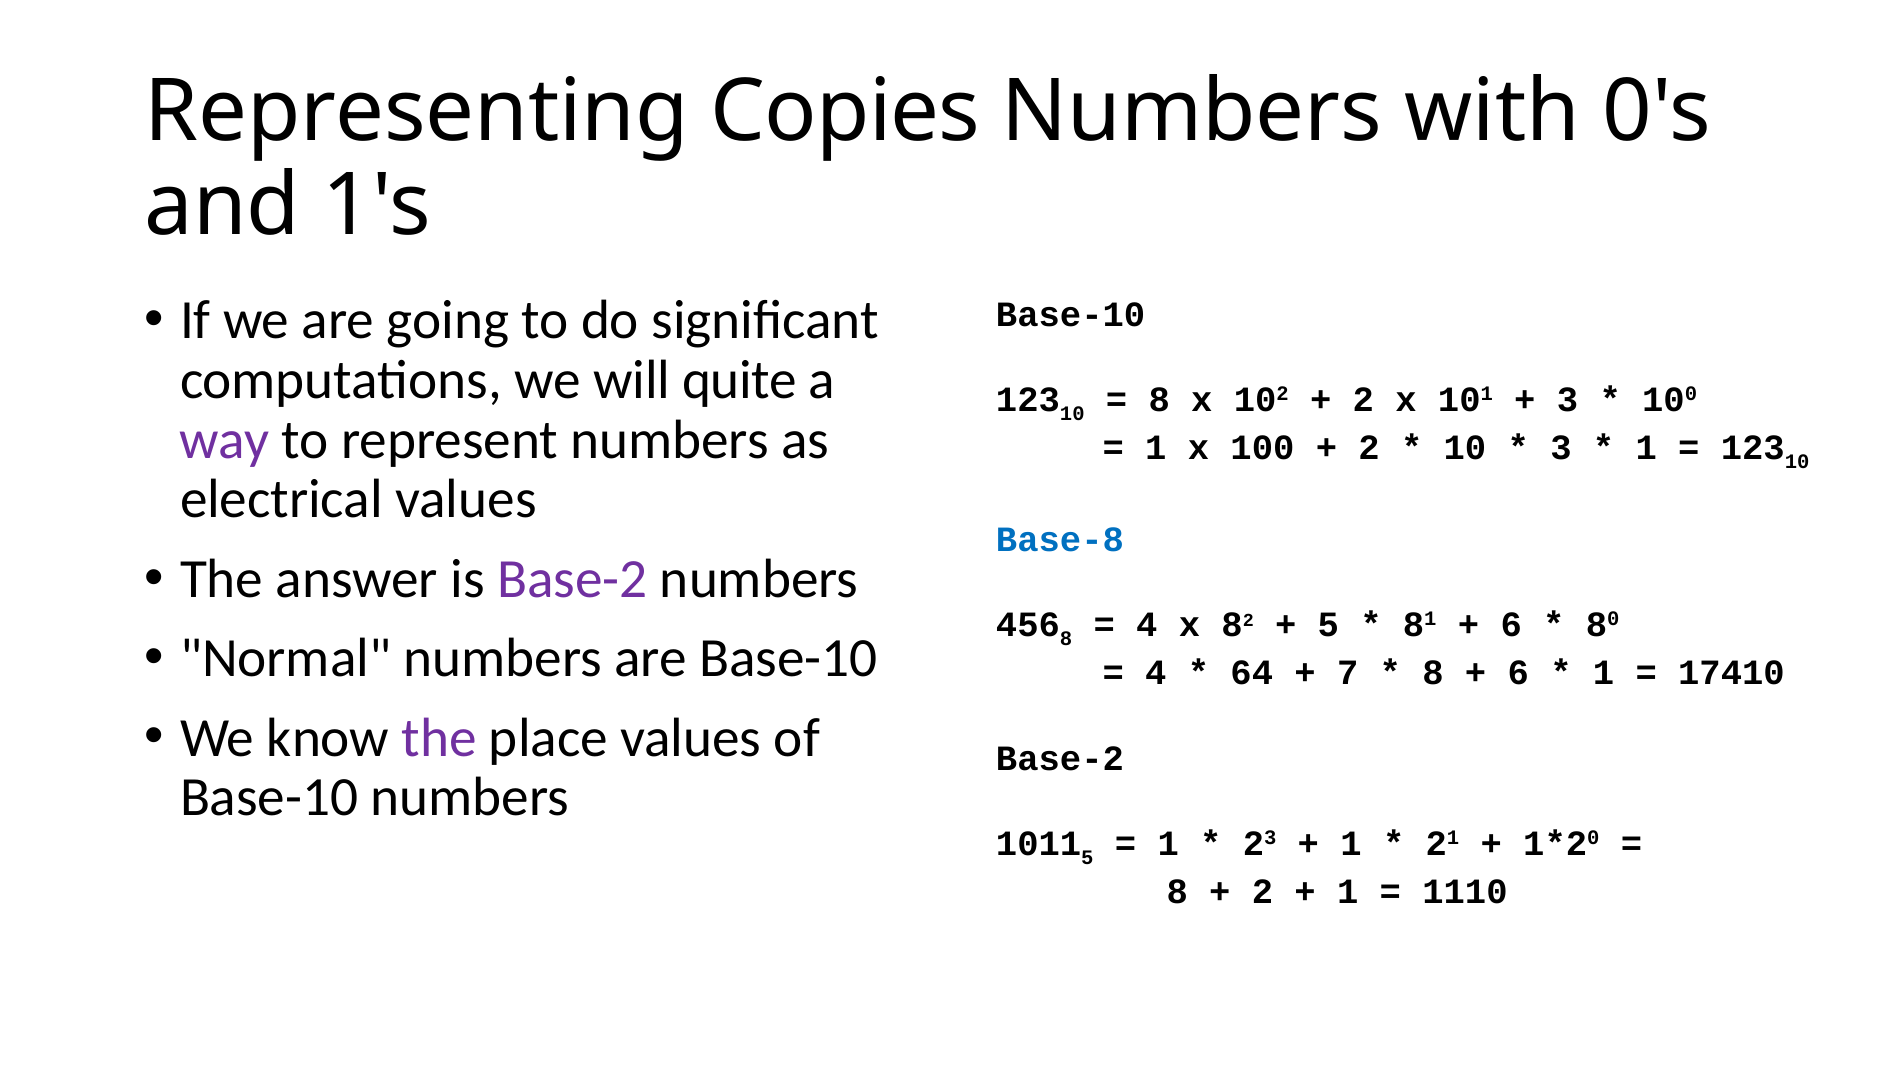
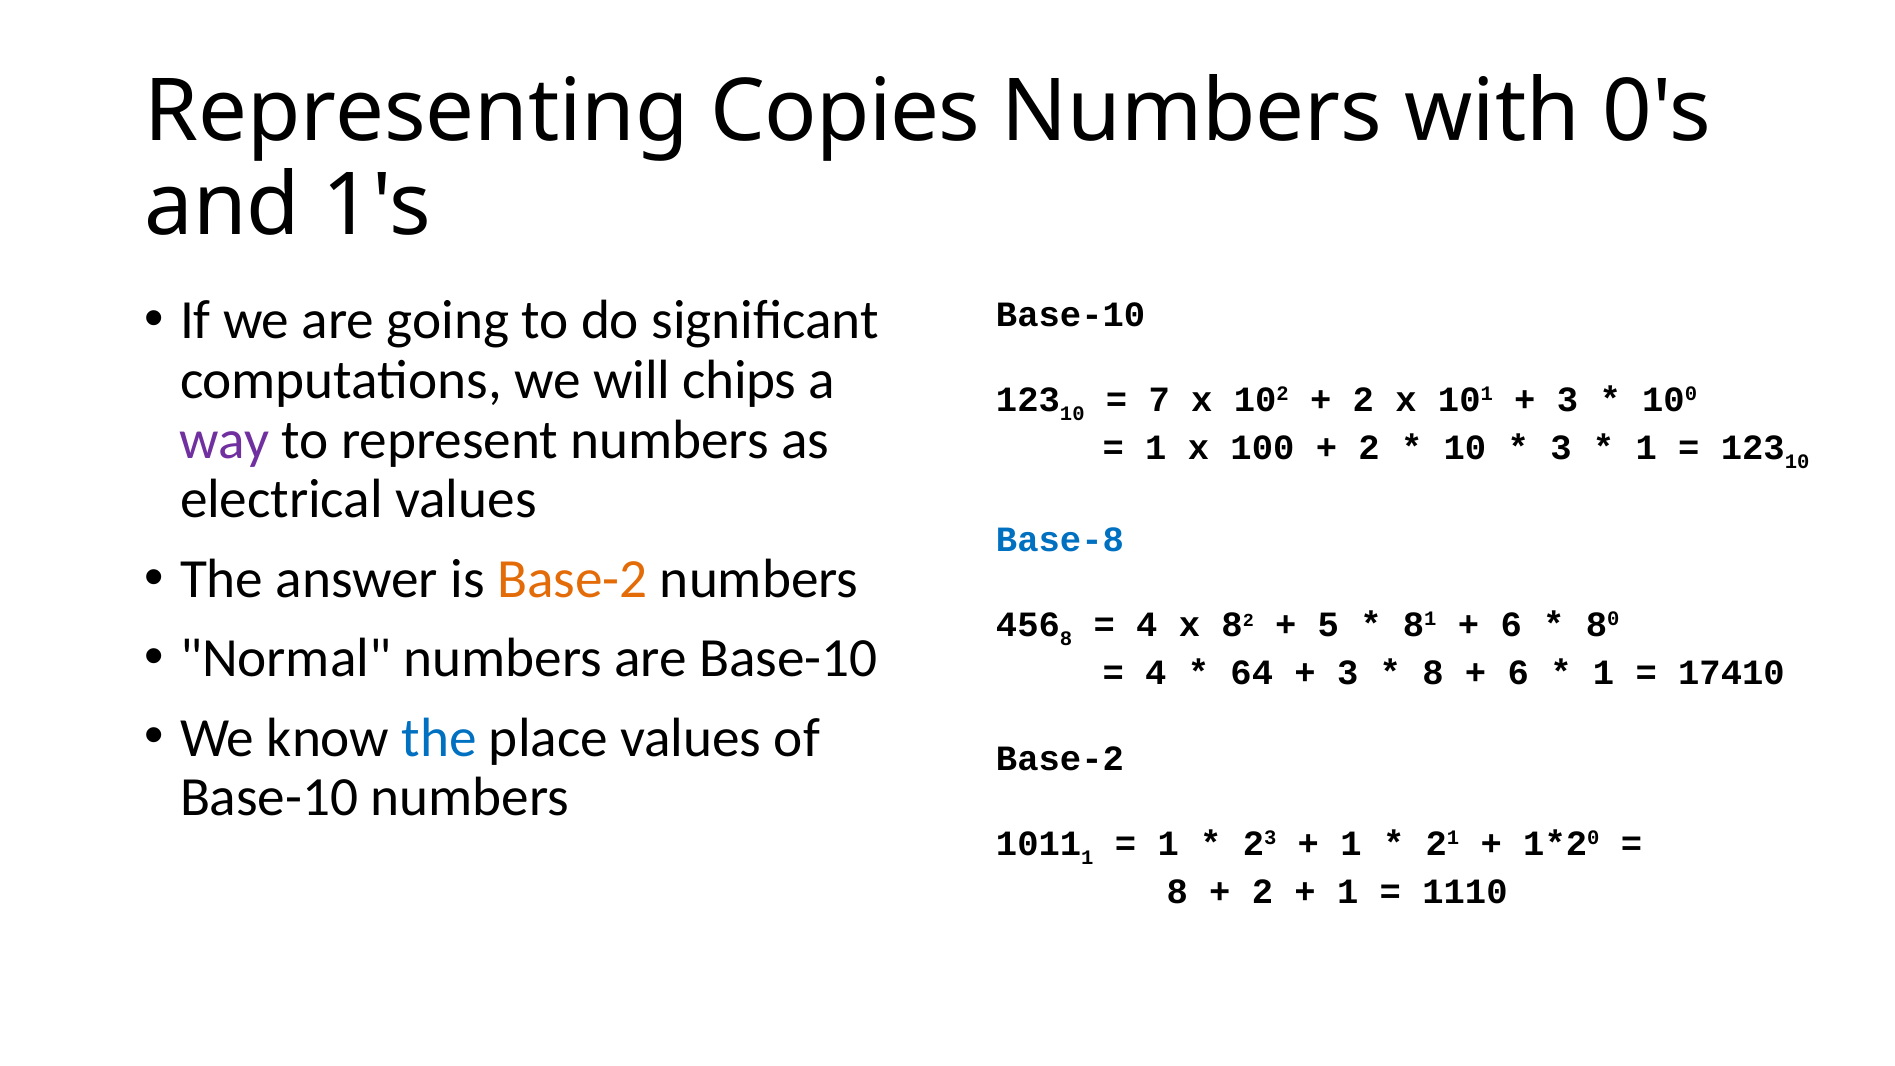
quite: quite -> chips
8 at (1159, 400): 8 -> 7
Base-2 at (572, 579) colour: purple -> orange
7 at (1348, 673): 7 -> 3
the at (439, 738) colour: purple -> blue
5 at (1087, 857): 5 -> 1
